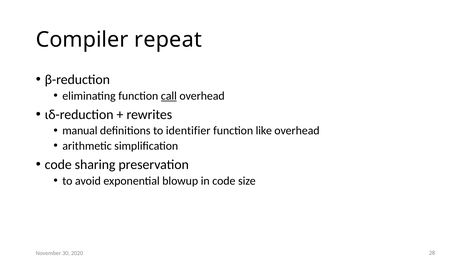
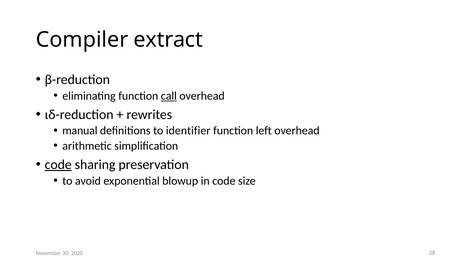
repeat: repeat -> extract
like: like -> left
code at (58, 165) underline: none -> present
